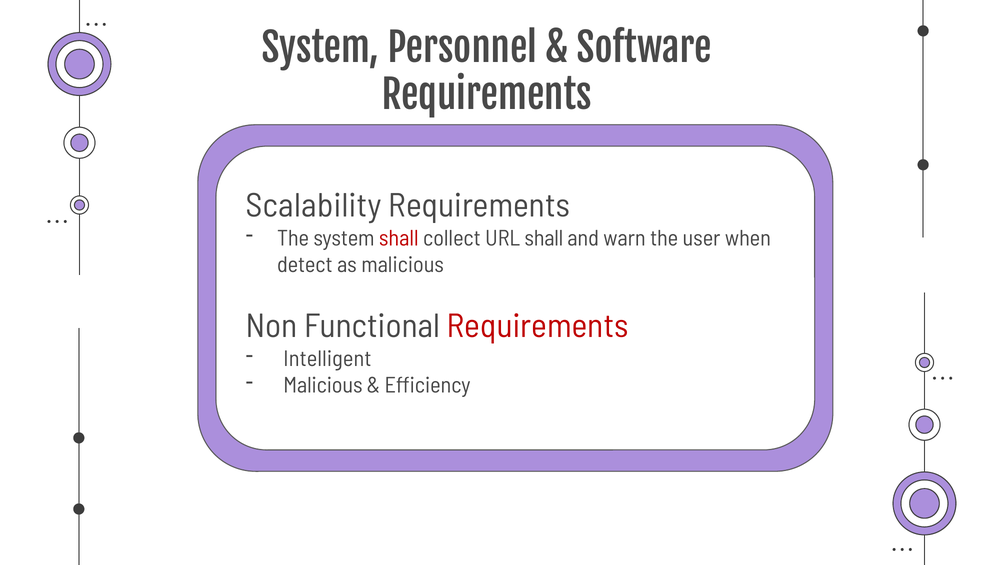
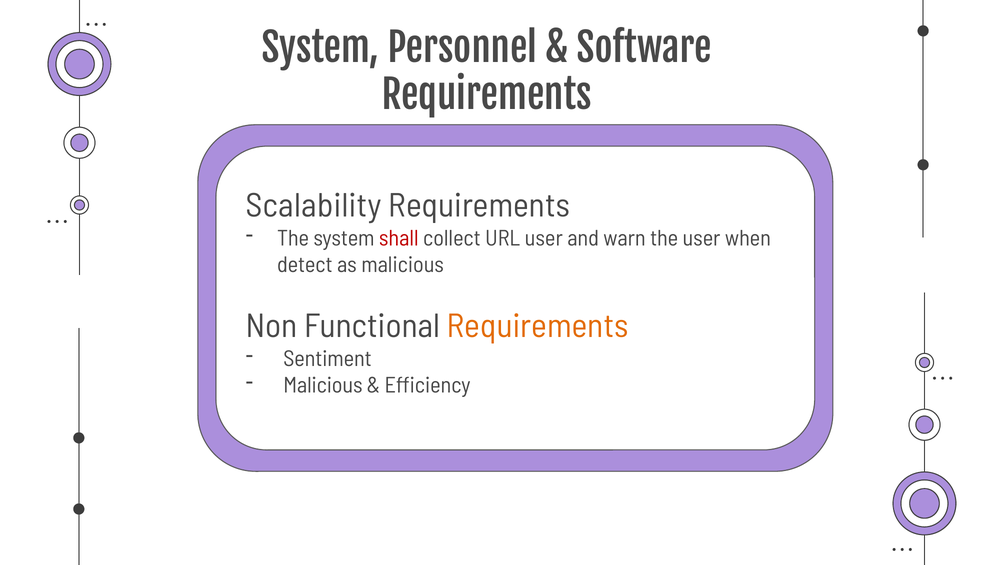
URL shall: shall -> user
Requirements at (538, 326) colour: red -> orange
Intelligent: Intelligent -> Sentiment
